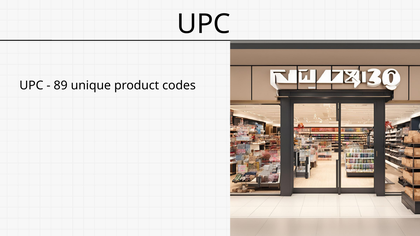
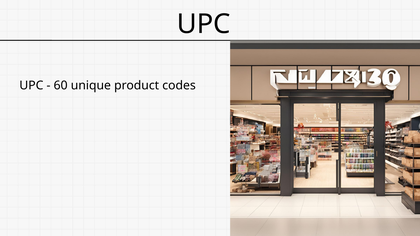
89: 89 -> 60
